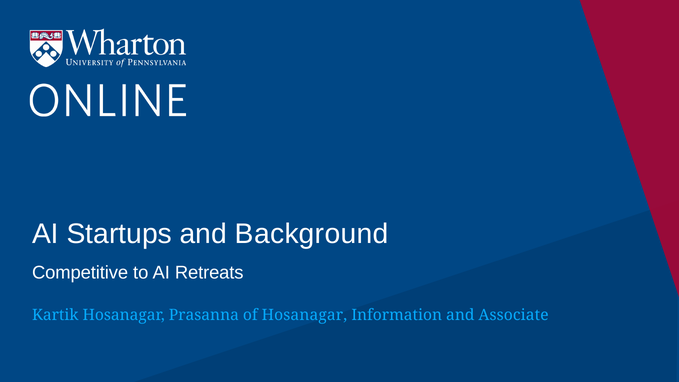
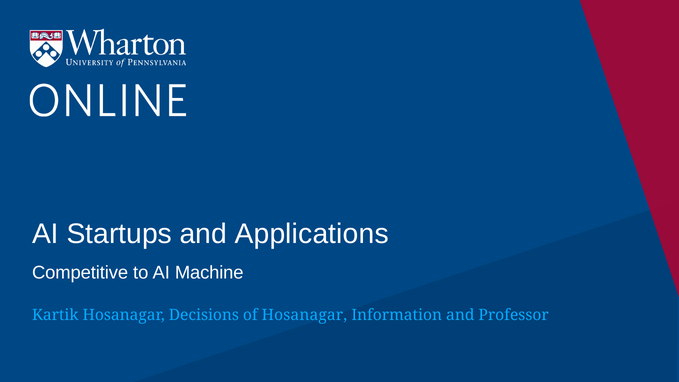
Background: Background -> Applications
Retreats: Retreats -> Machine
Prasanna: Prasanna -> Decisions
Associate: Associate -> Professor
